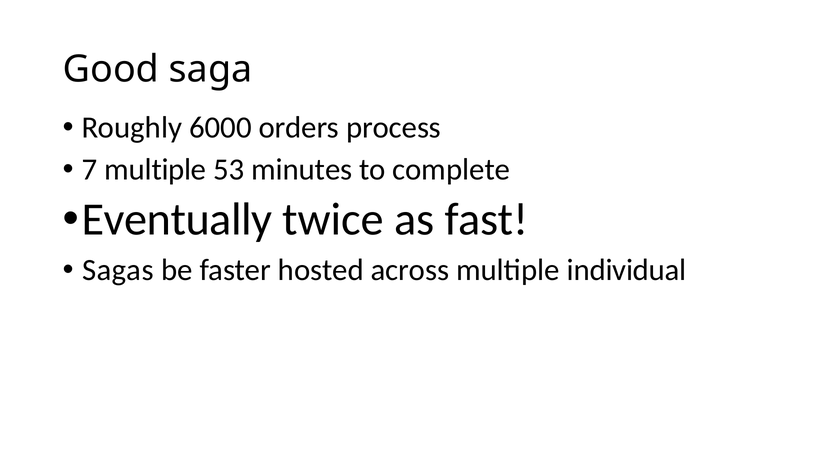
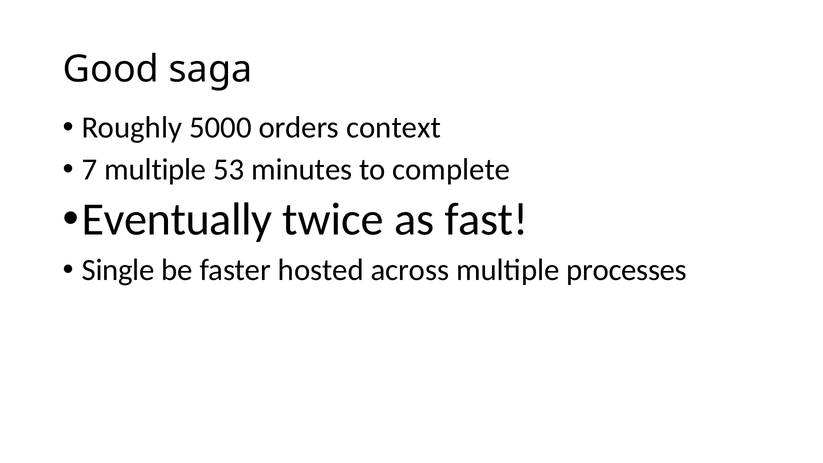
6000: 6000 -> 5000
process: process -> context
Sagas: Sagas -> Single
individual: individual -> processes
